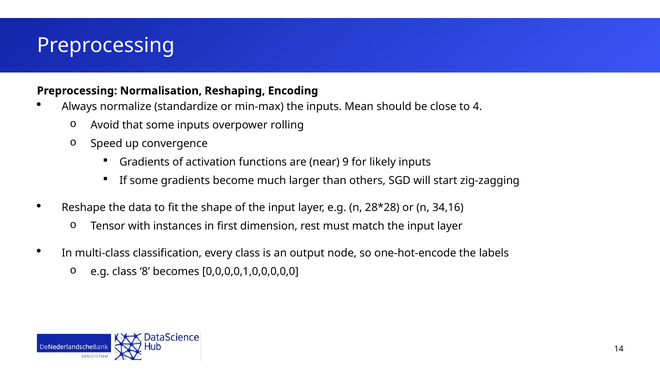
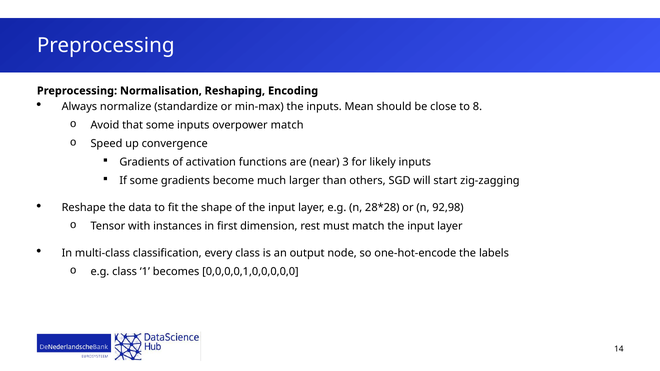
4: 4 -> 8
overpower rolling: rolling -> match
9: 9 -> 3
34,16: 34,16 -> 92,98
8: 8 -> 1
